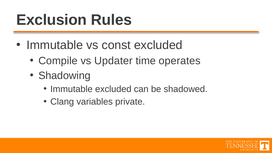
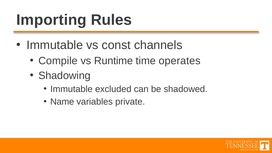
Exclusion: Exclusion -> Importing
const excluded: excluded -> channels
Updater: Updater -> Runtime
Clang: Clang -> Name
